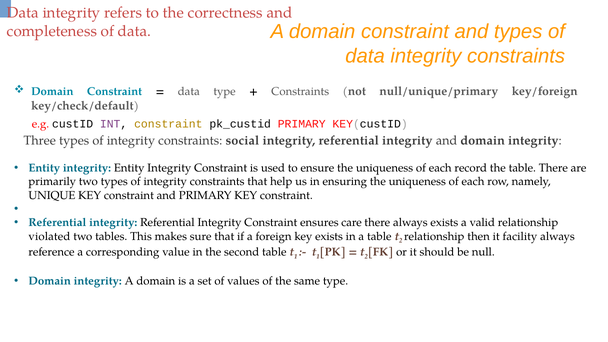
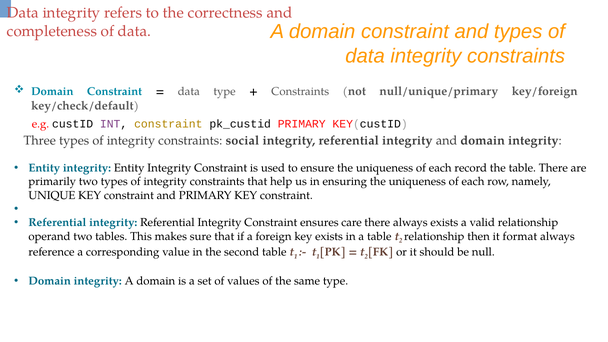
violated: violated -> operand
facility: facility -> format
